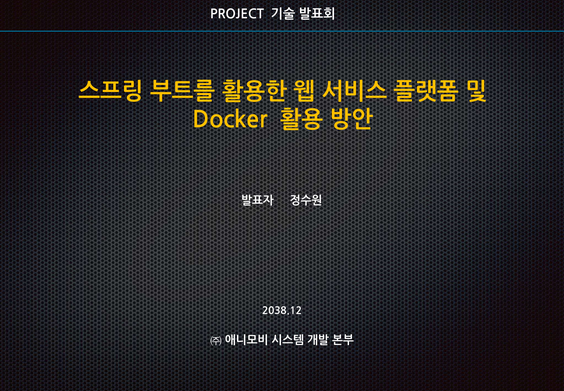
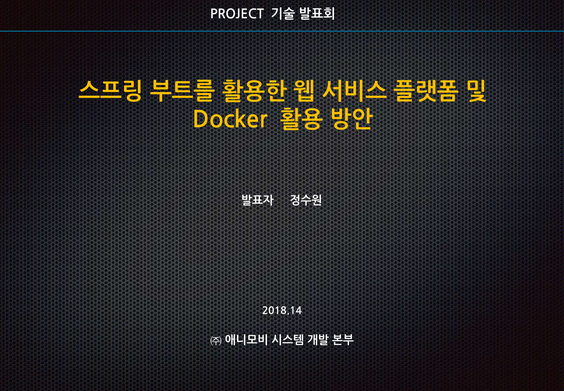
2038.12: 2038.12 -> 2018.14
